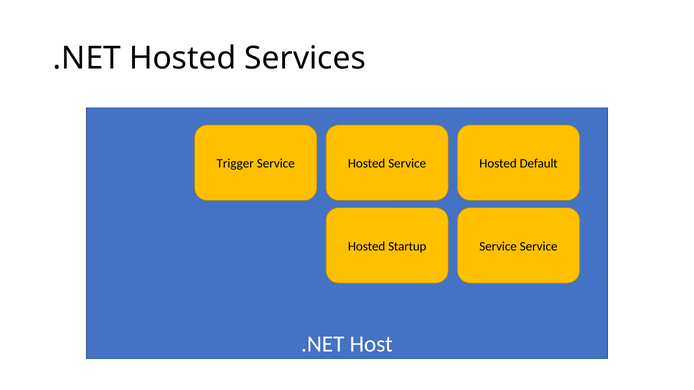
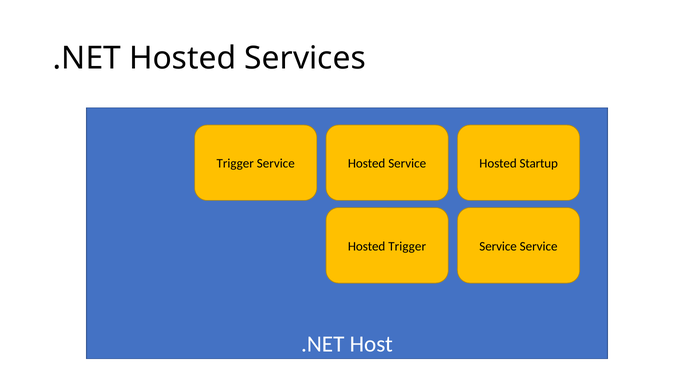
Default: Default -> Startup
Hosted Startup: Startup -> Trigger
